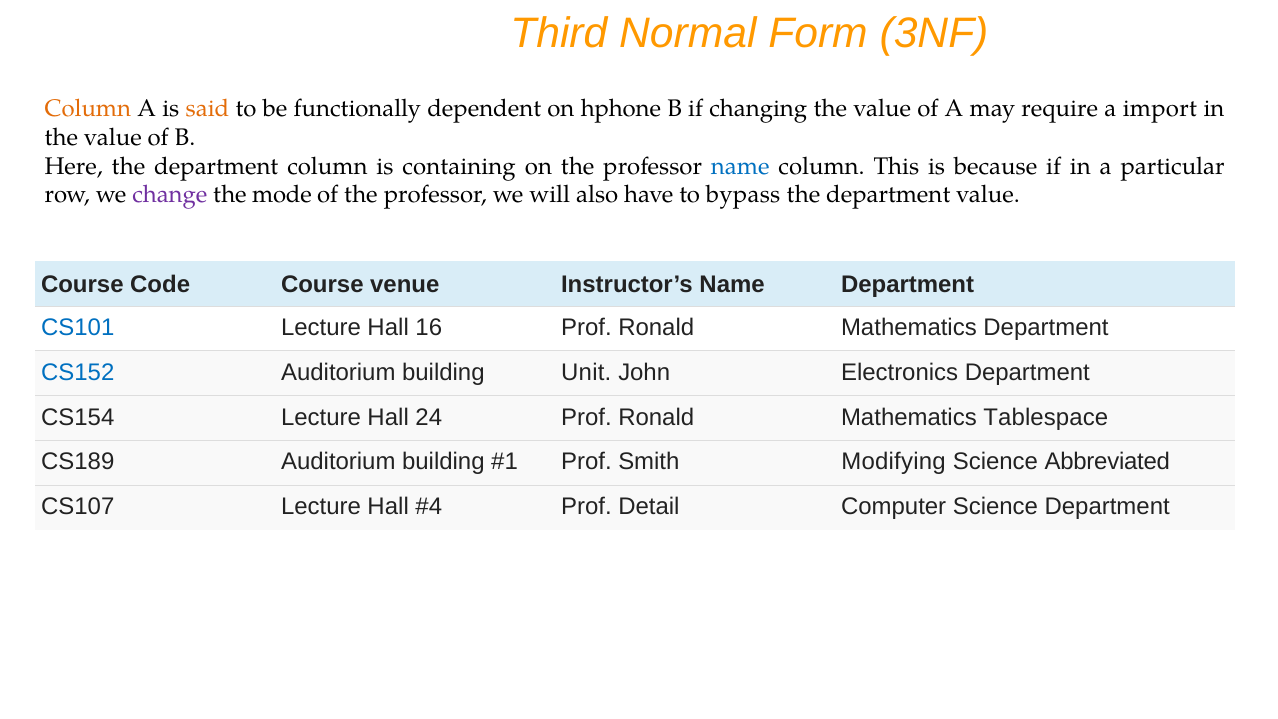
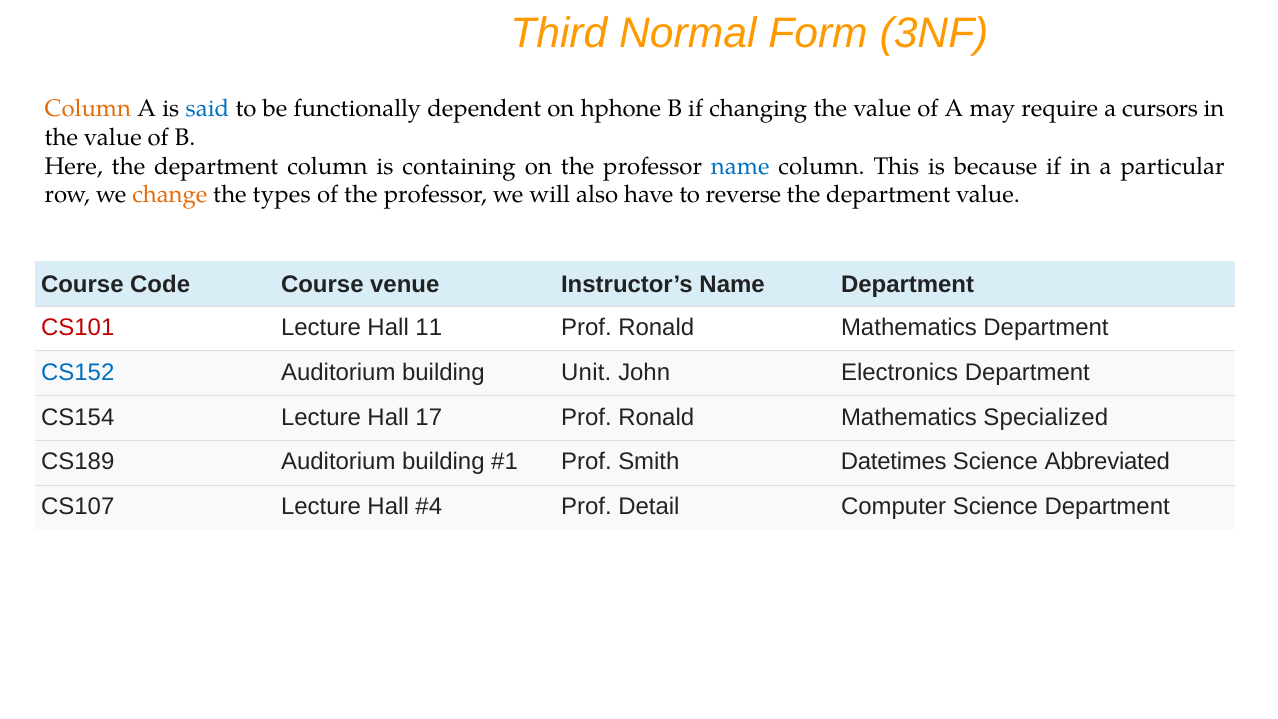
said colour: orange -> blue
import: import -> cursors
change colour: purple -> orange
mode: mode -> types
bypass: bypass -> reverse
CS101 colour: blue -> red
16: 16 -> 11
24: 24 -> 17
Tablespace: Tablespace -> Specialized
Modifying: Modifying -> Datetimes
